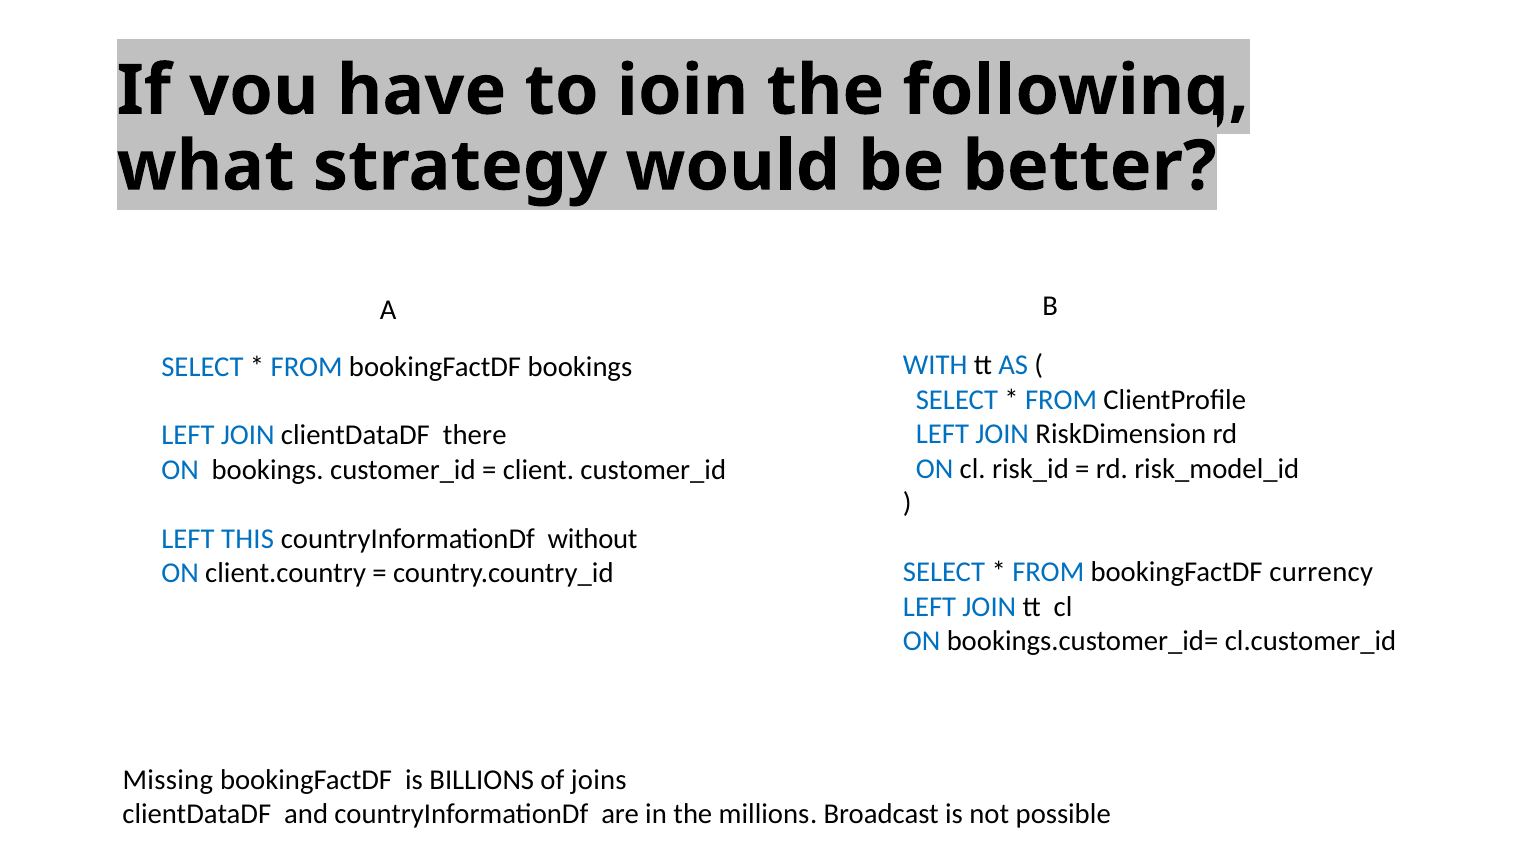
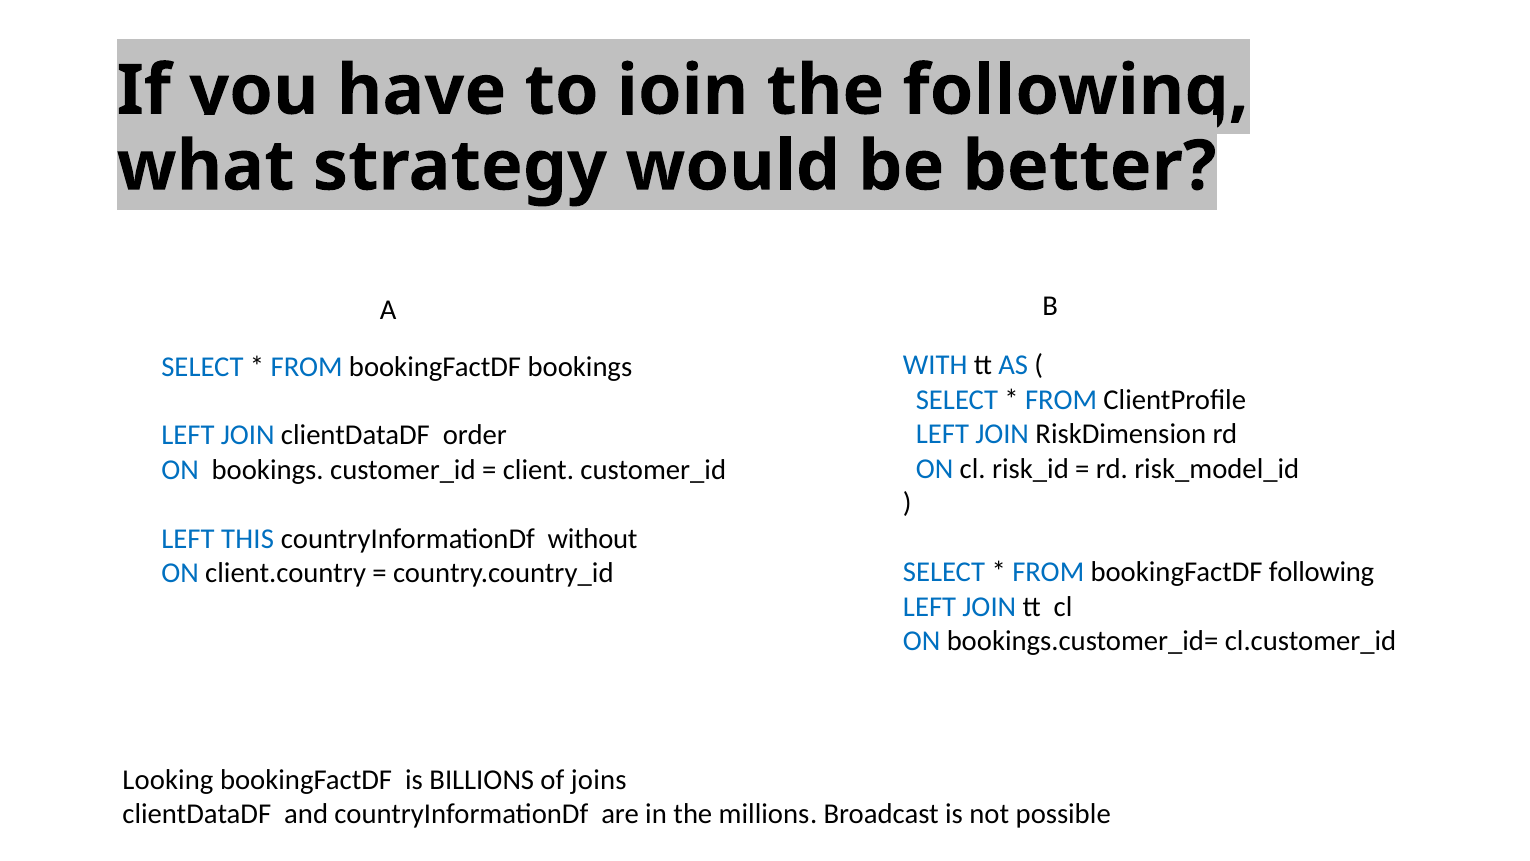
there: there -> order
bookingFactDF currency: currency -> following
Missing: Missing -> Looking
